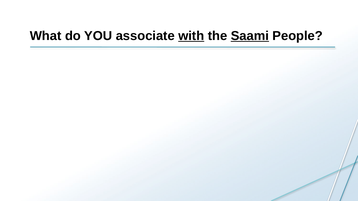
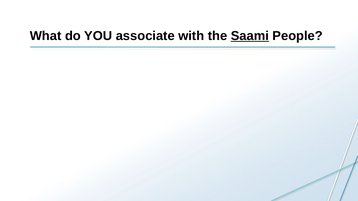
with underline: present -> none
